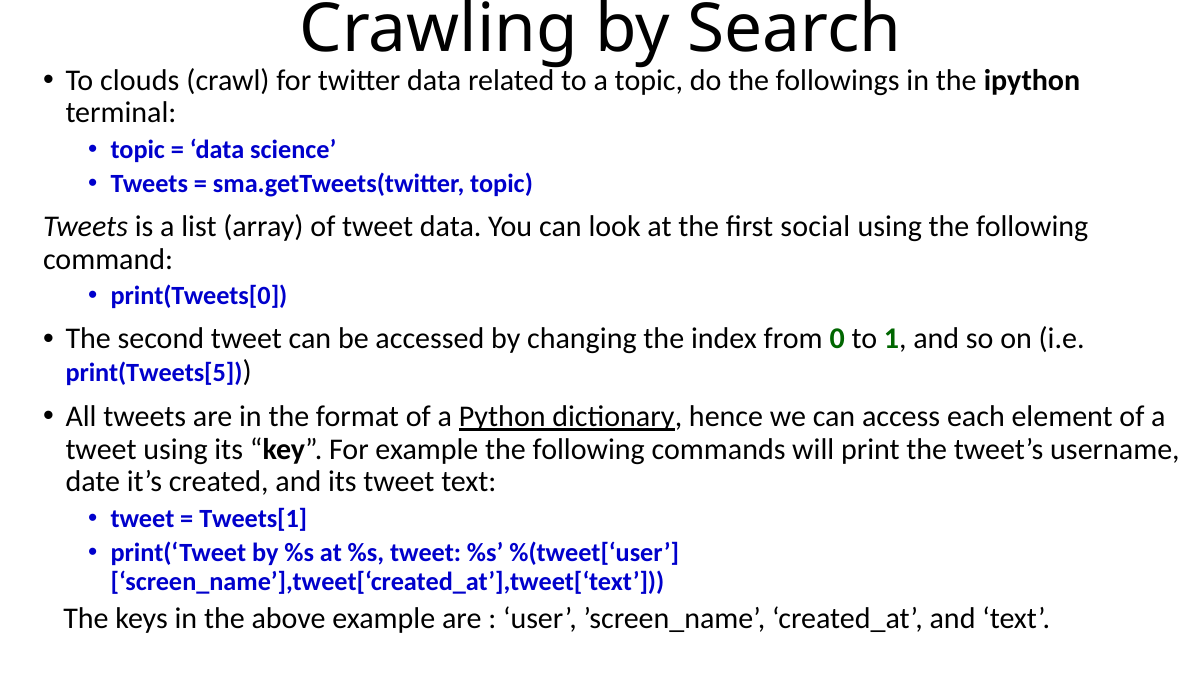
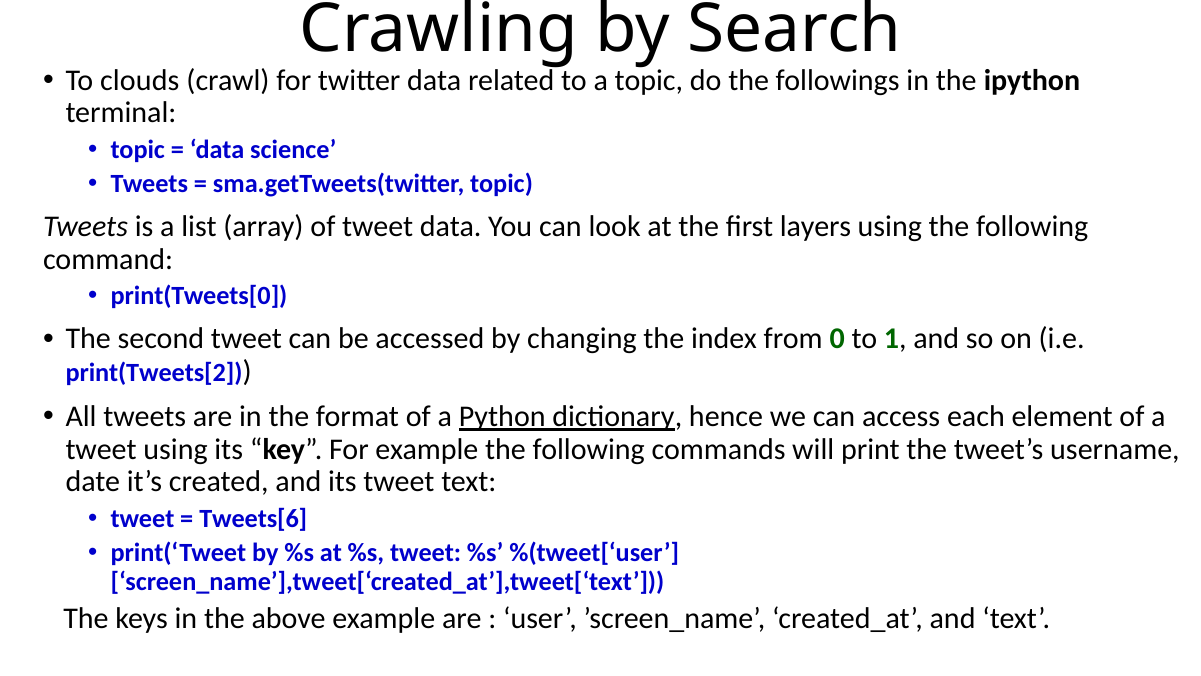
social: social -> layers
print(Tweets[5: print(Tweets[5 -> print(Tweets[2
Tweets[1: Tweets[1 -> Tweets[6
